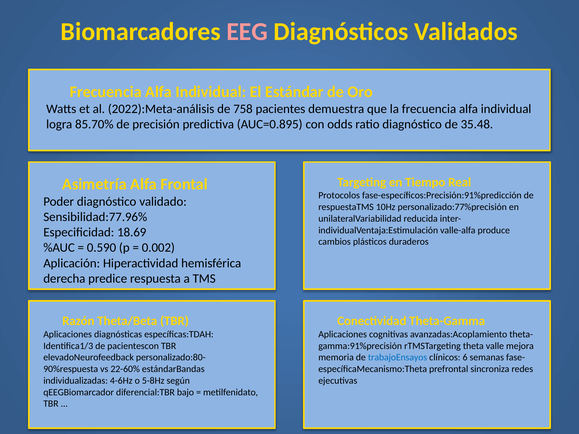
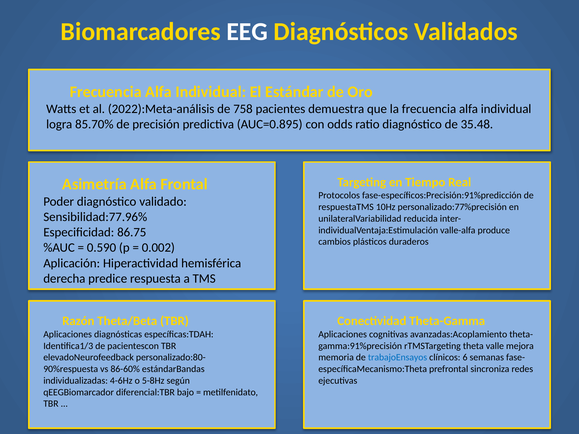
EEG colour: pink -> white
18.69: 18.69 -> 86.75
22-60%: 22-60% -> 86-60%
